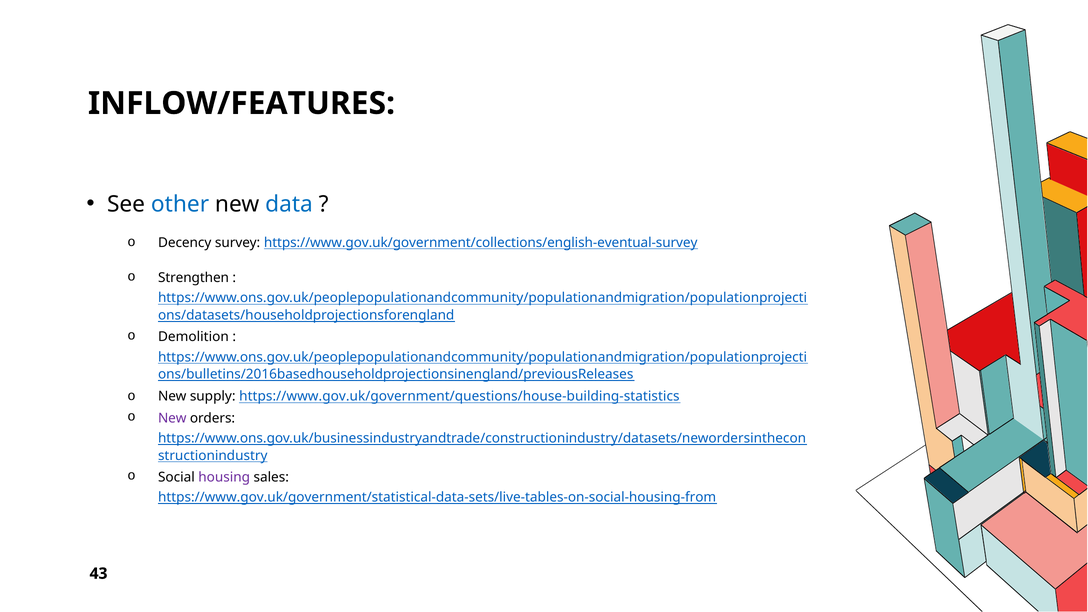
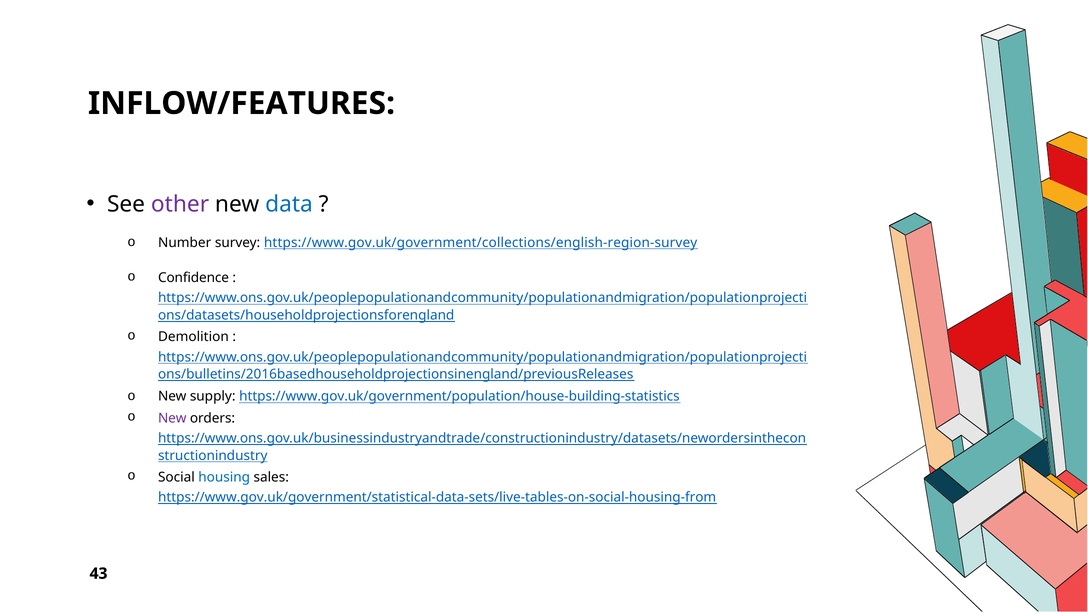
other colour: blue -> purple
Decency: Decency -> Number
https://www.gov.uk/government/collections/english-eventual-survey: https://www.gov.uk/government/collections/english-eventual-survey -> https://www.gov.uk/government/collections/english-region-survey
Strengthen: Strengthen -> Confidence
https://www.gov.uk/government/questions/house-building-statistics: https://www.gov.uk/government/questions/house-building-statistics -> https://www.gov.uk/government/population/house-building-statistics
housing colour: purple -> blue
